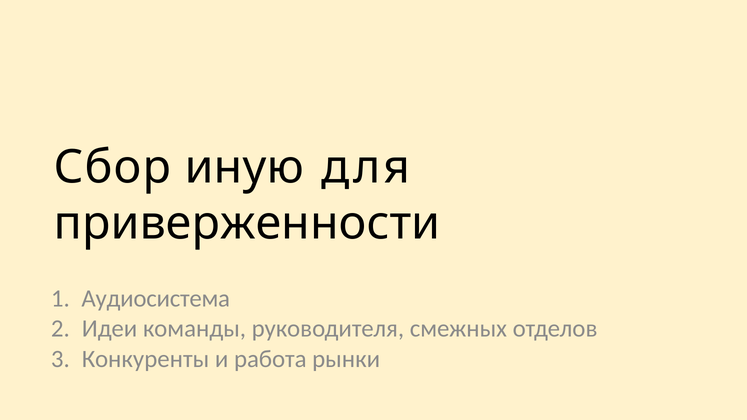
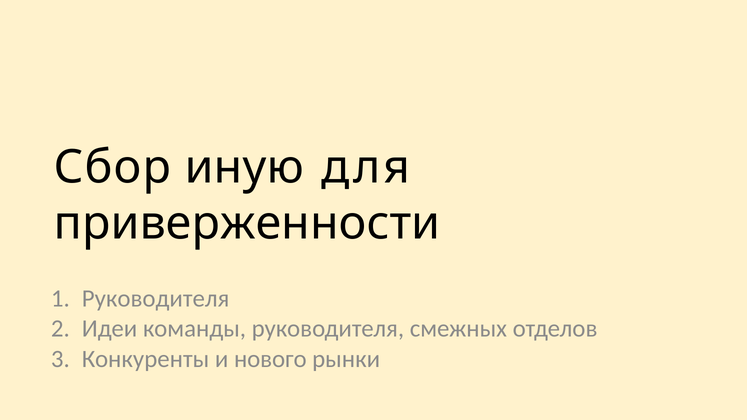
Аудиосистема at (156, 298): Аудиосистема -> Руководителя
работа: работа -> нового
